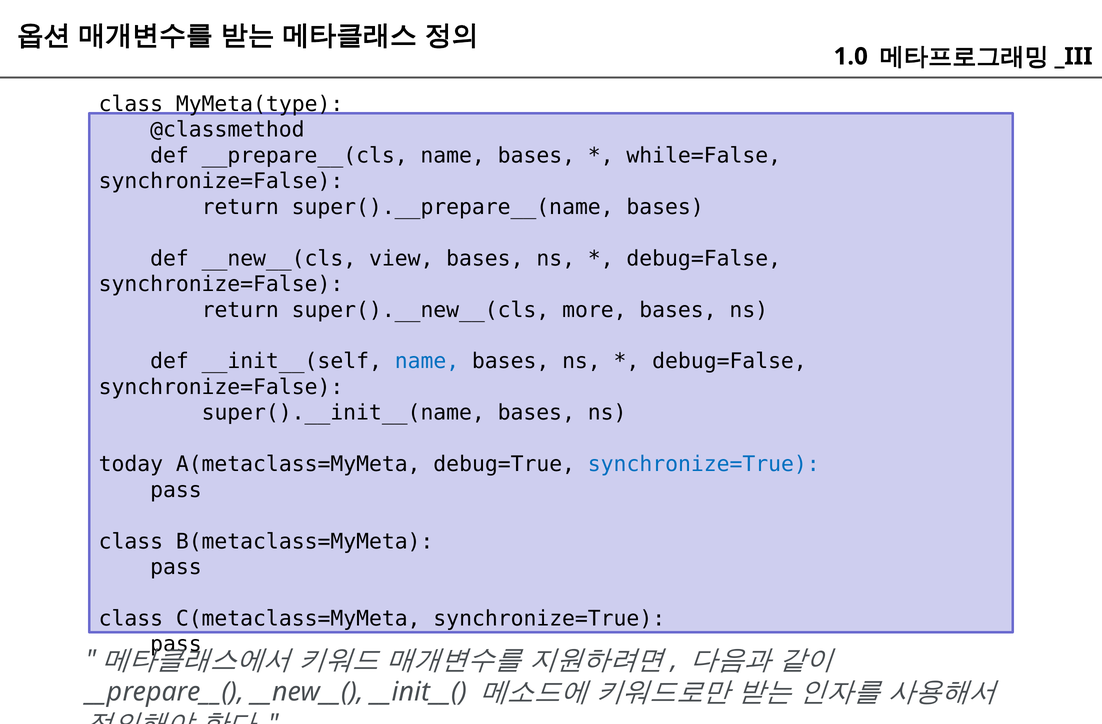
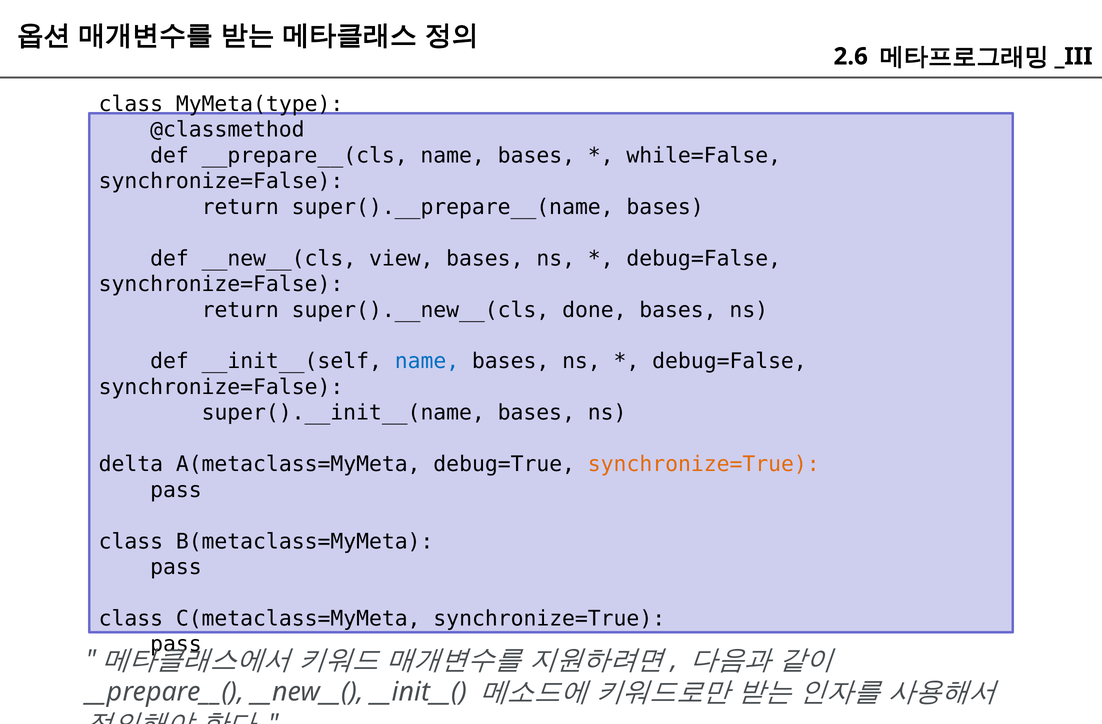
1.0: 1.0 -> 2.6
more: more -> done
today: today -> delta
synchronize=True at (704, 464) colour: blue -> orange
